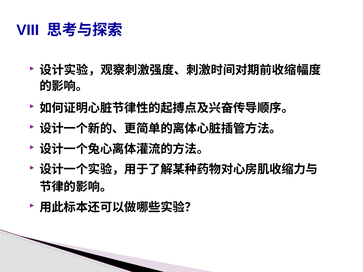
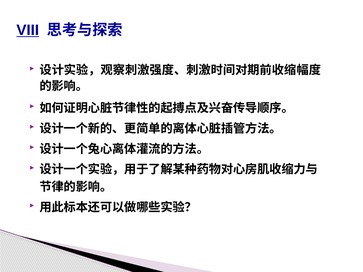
VIII underline: none -> present
